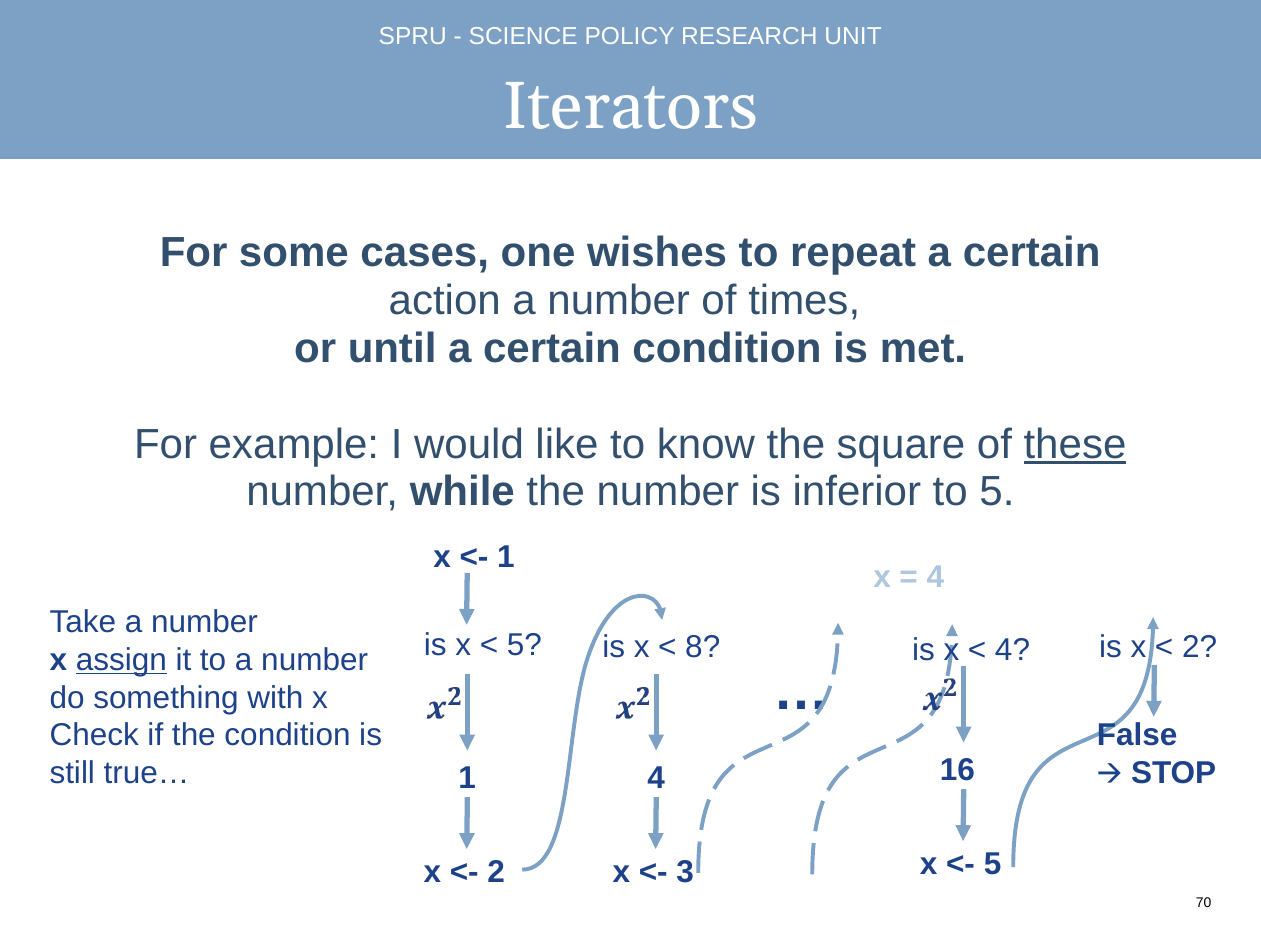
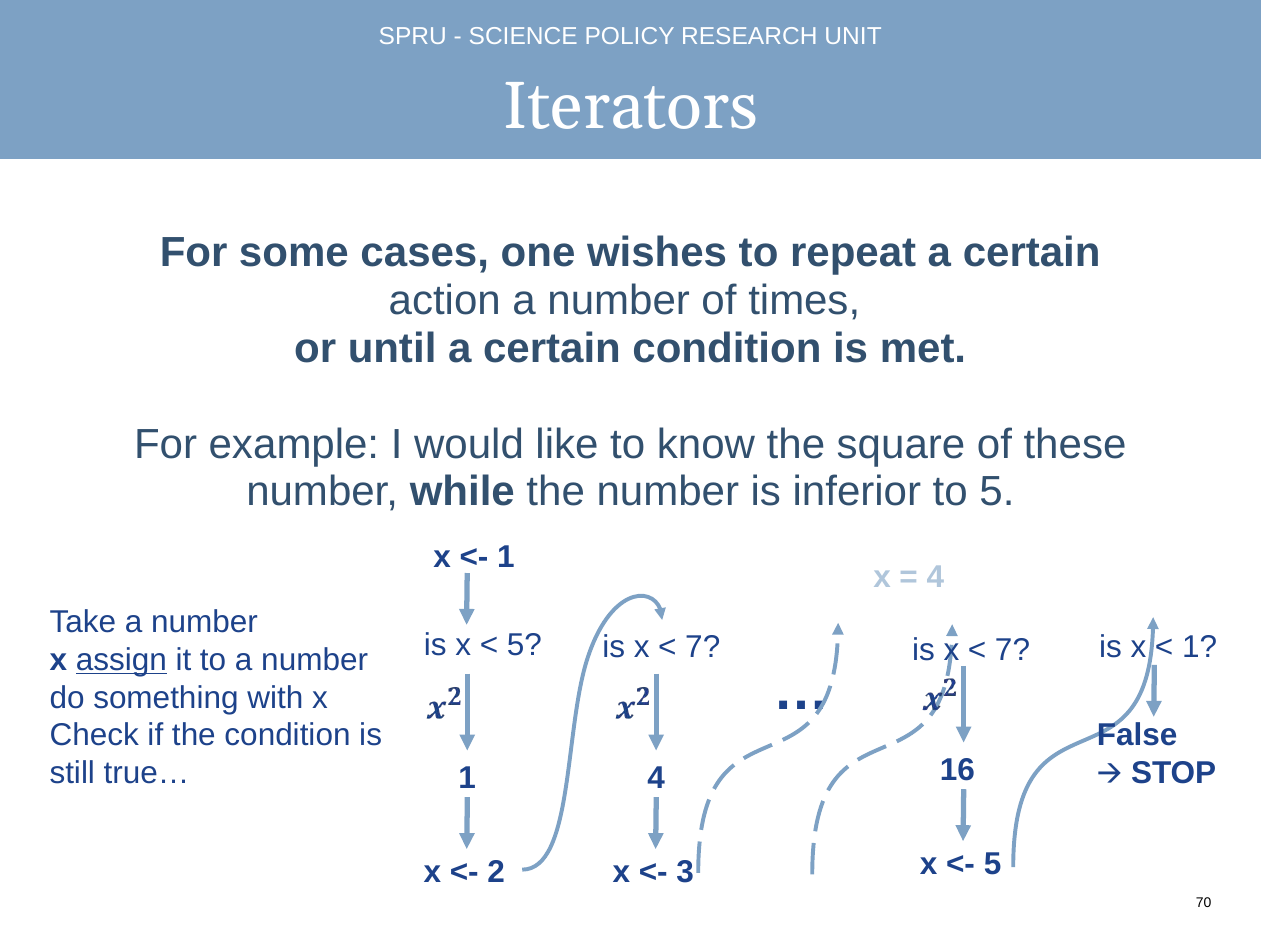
these underline: present -> none
8 at (703, 647): 8 -> 7
2 at (1200, 647): 2 -> 1
4 at (1013, 650): 4 -> 7
